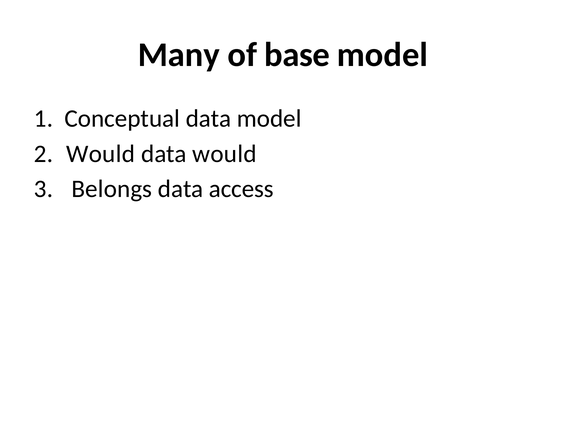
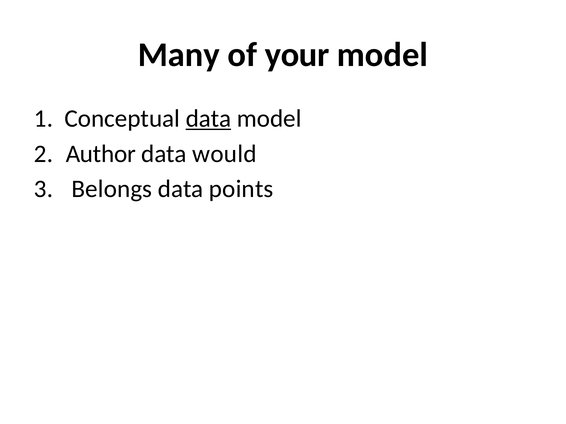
base: base -> your
data at (208, 119) underline: none -> present
Would at (101, 154): Would -> Author
access: access -> points
